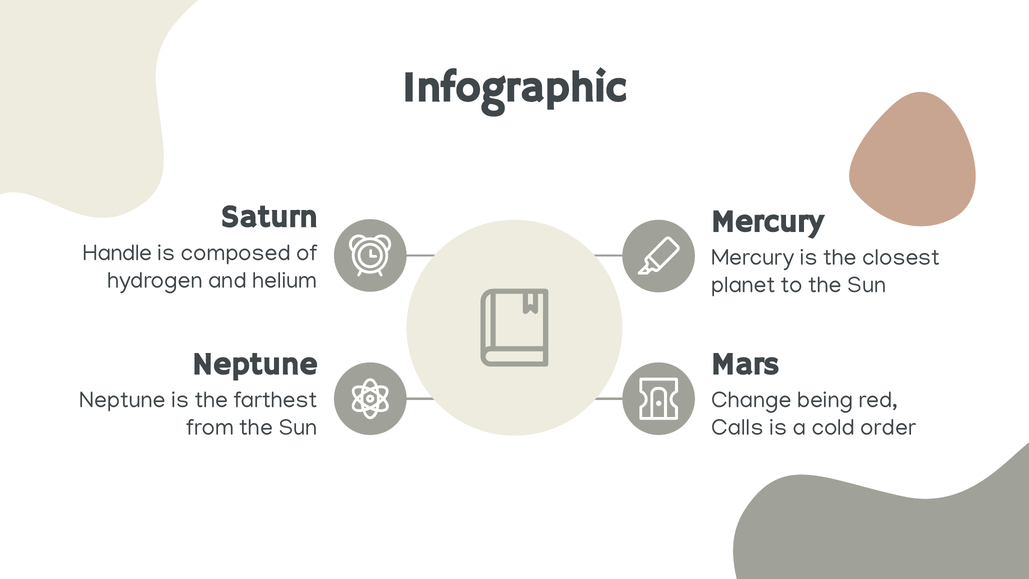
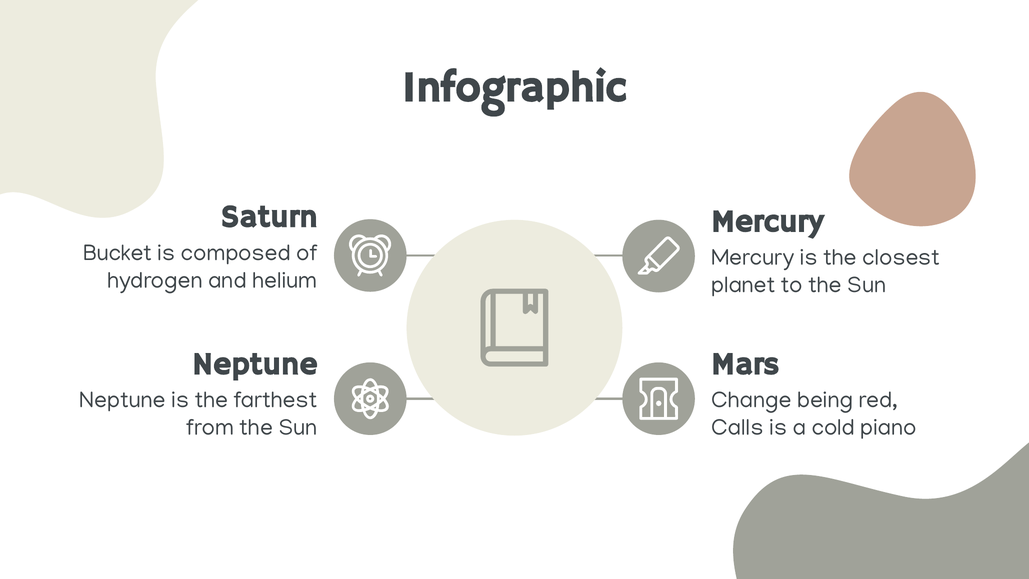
Handle: Handle -> Bucket
order: order -> piano
